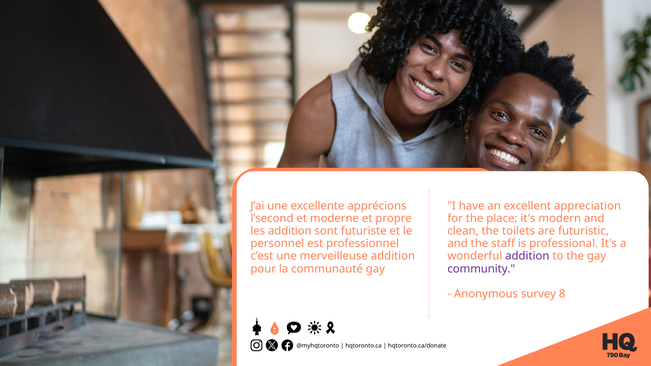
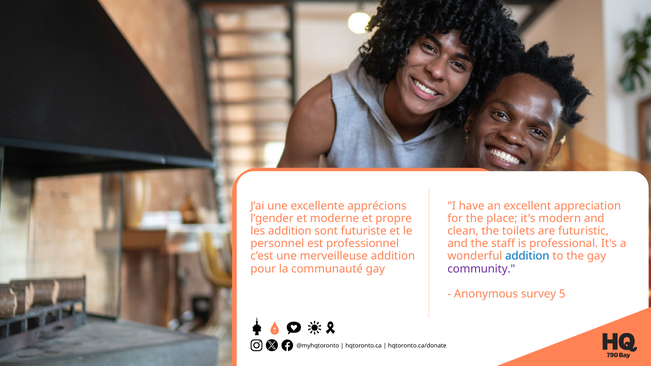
l’second: l’second -> l’gender
addition at (527, 256) colour: purple -> blue
8: 8 -> 5
